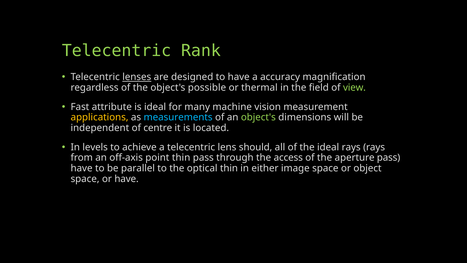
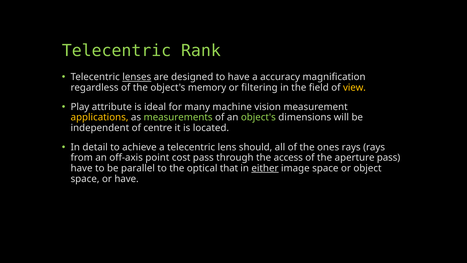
possible: possible -> memory
thermal: thermal -> filtering
view colour: light green -> yellow
Fast: Fast -> Play
measurements colour: light blue -> light green
levels: levels -> detail
the ideal: ideal -> ones
point thin: thin -> cost
optical thin: thin -> that
either underline: none -> present
